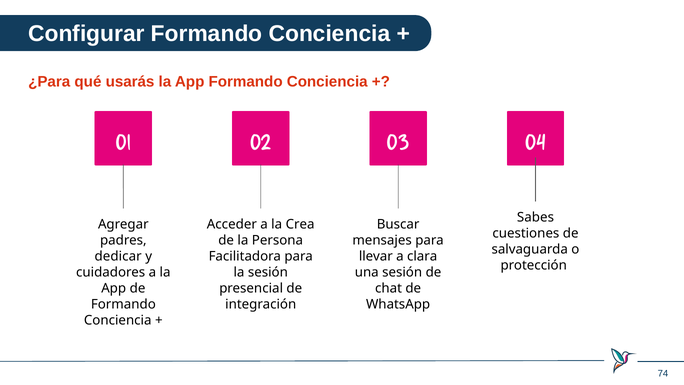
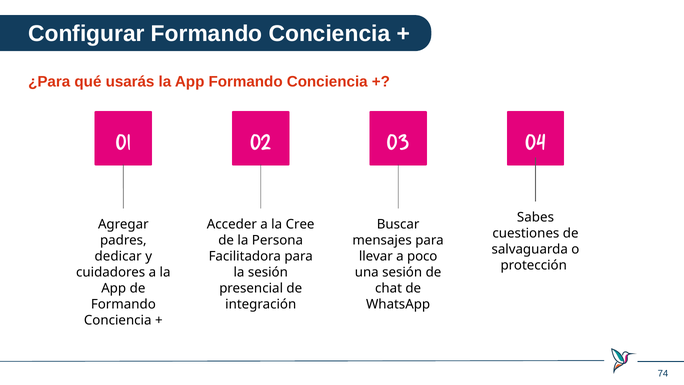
Crea: Crea -> Cree
clara: clara -> poco
